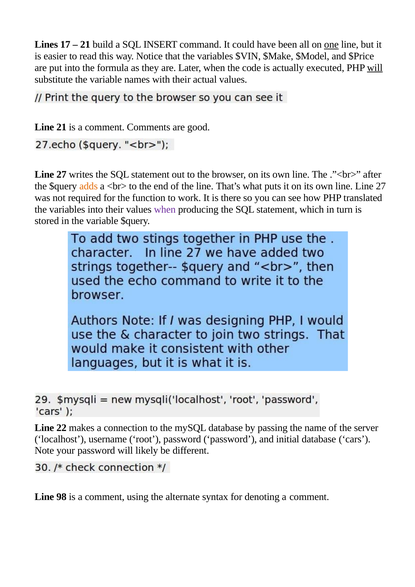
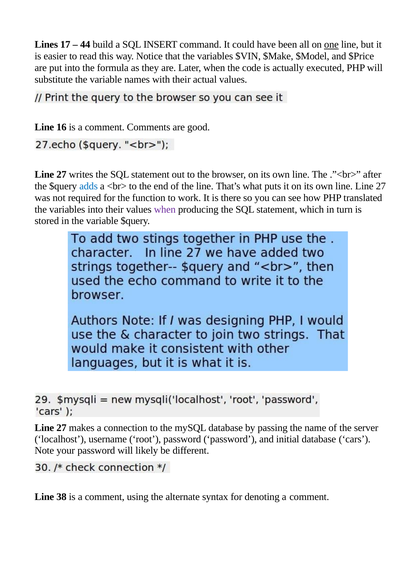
21 at (85, 45): 21 -> 44
will at (375, 68) underline: present -> none
Line 21: 21 -> 16
adds colour: orange -> blue
22 at (61, 428): 22 -> 27
98: 98 -> 38
